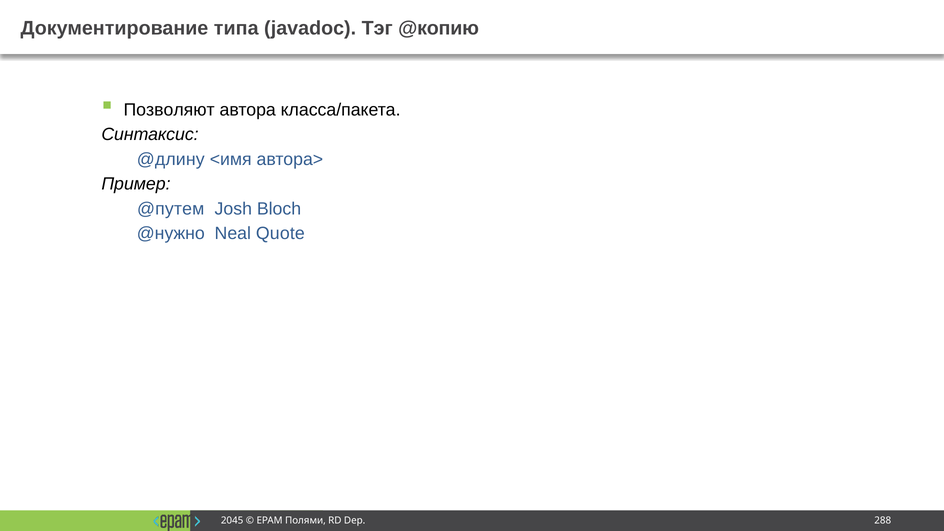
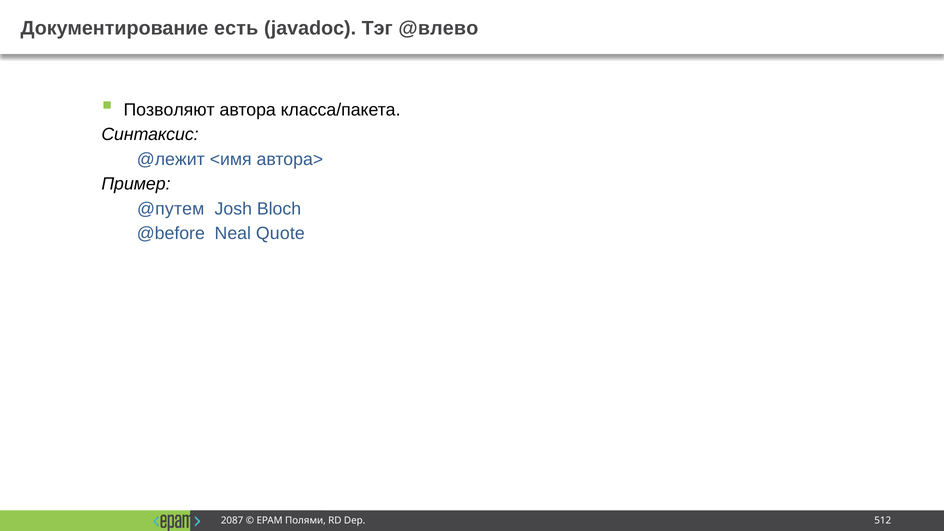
типа: типа -> есть
@копию: @копию -> @влево
@длину: @длину -> @лежит
@нужно: @нужно -> @before
2045: 2045 -> 2087
288: 288 -> 512
